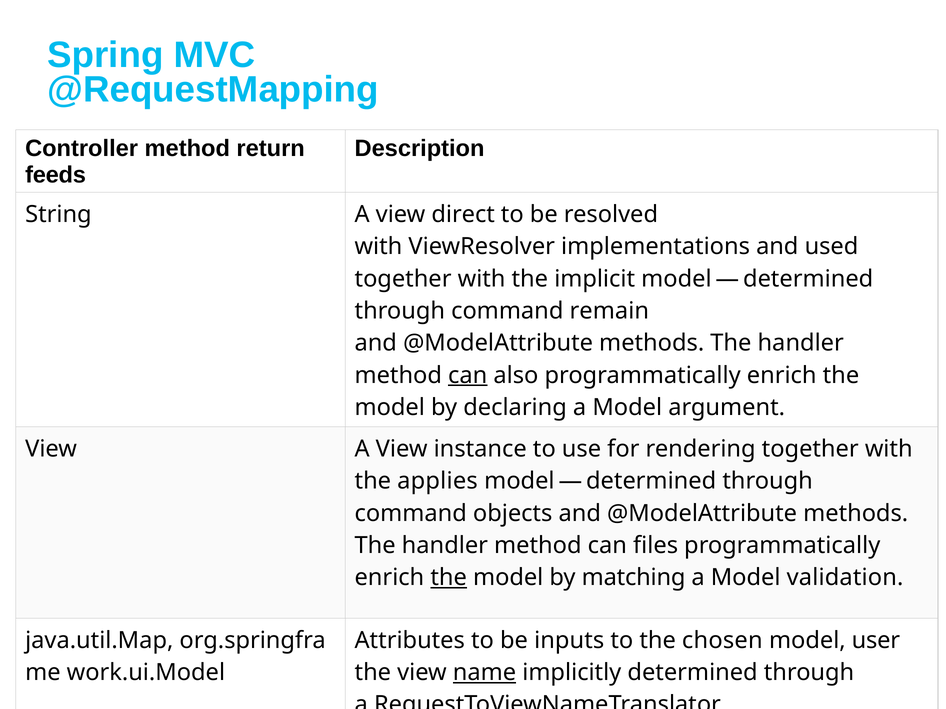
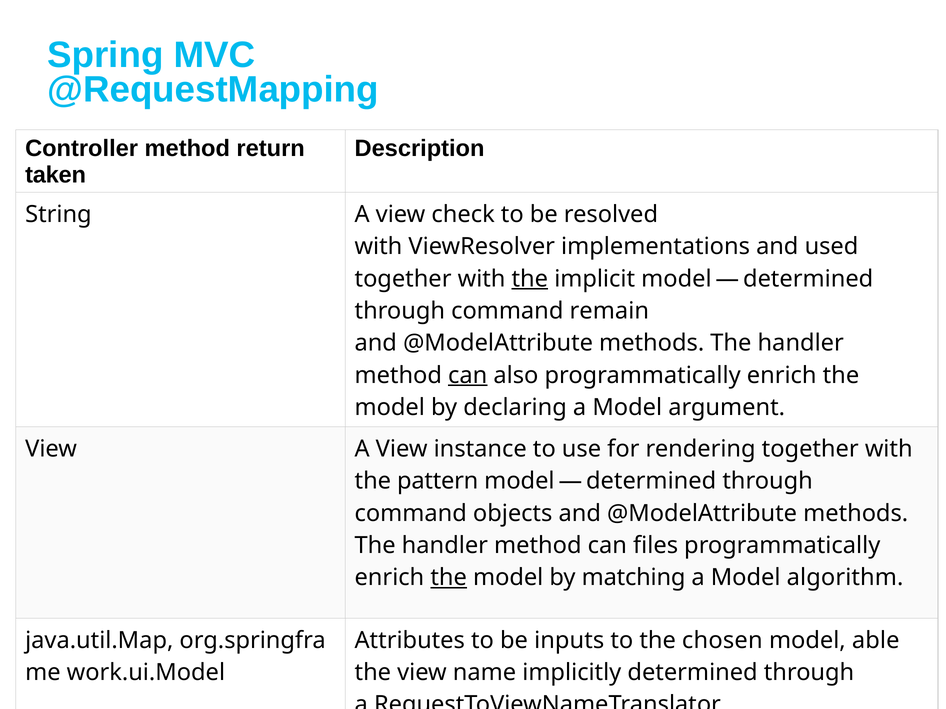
feeds: feeds -> taken
direct: direct -> check
the at (530, 279) underline: none -> present
applies: applies -> pattern
validation: validation -> algorithm
user: user -> able
name underline: present -> none
